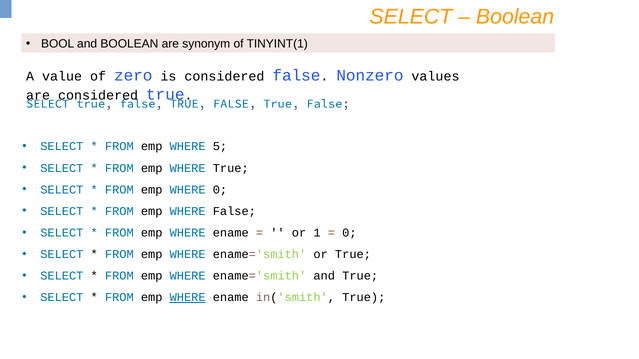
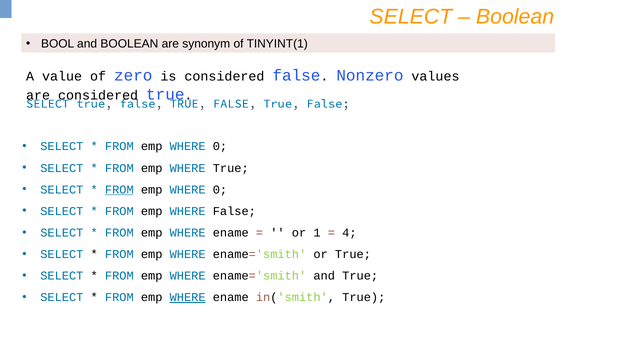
5 at (220, 147): 5 -> 0
FROM at (119, 190) underline: none -> present
0 at (349, 233): 0 -> 4
